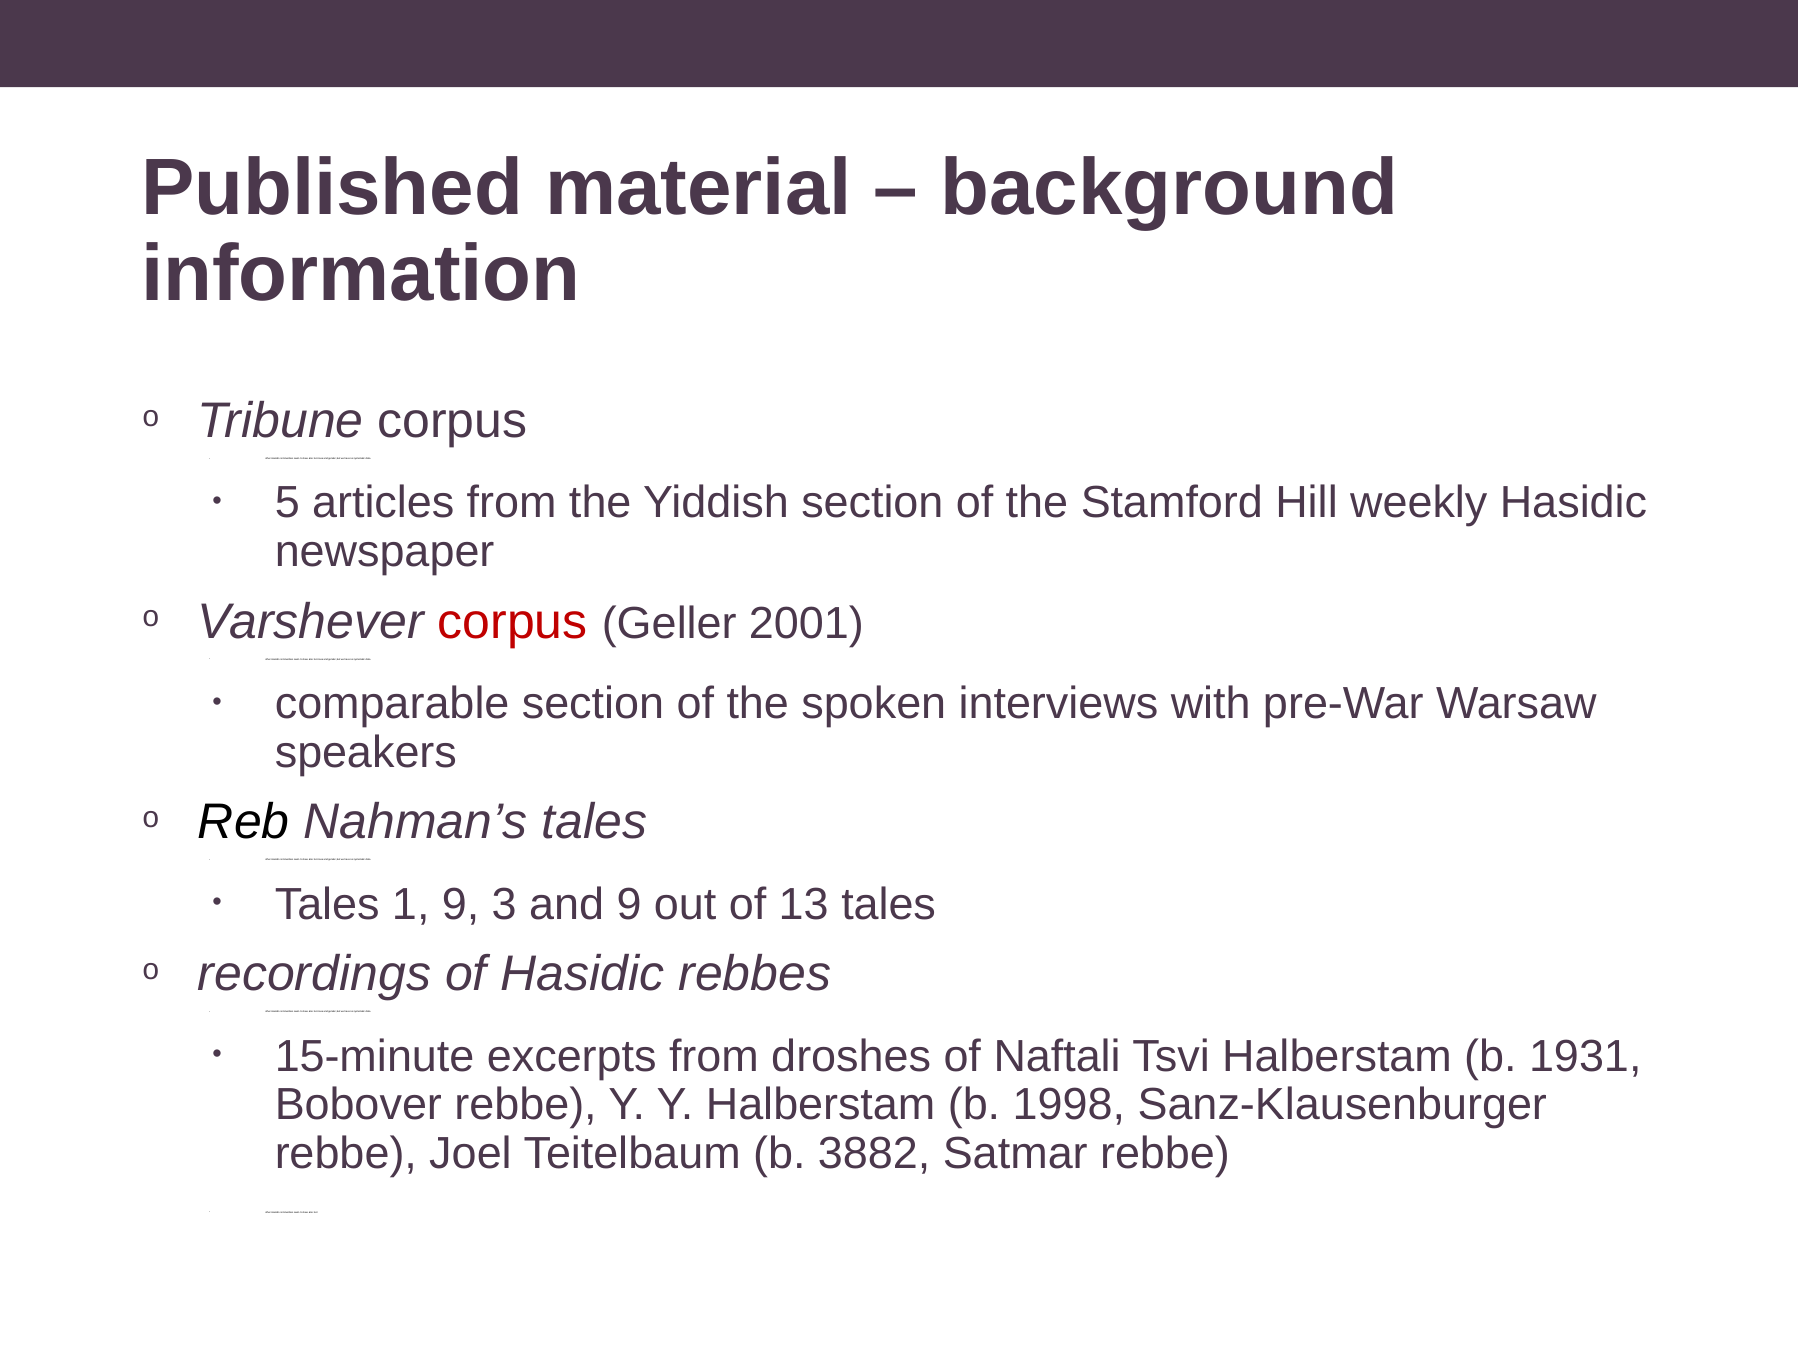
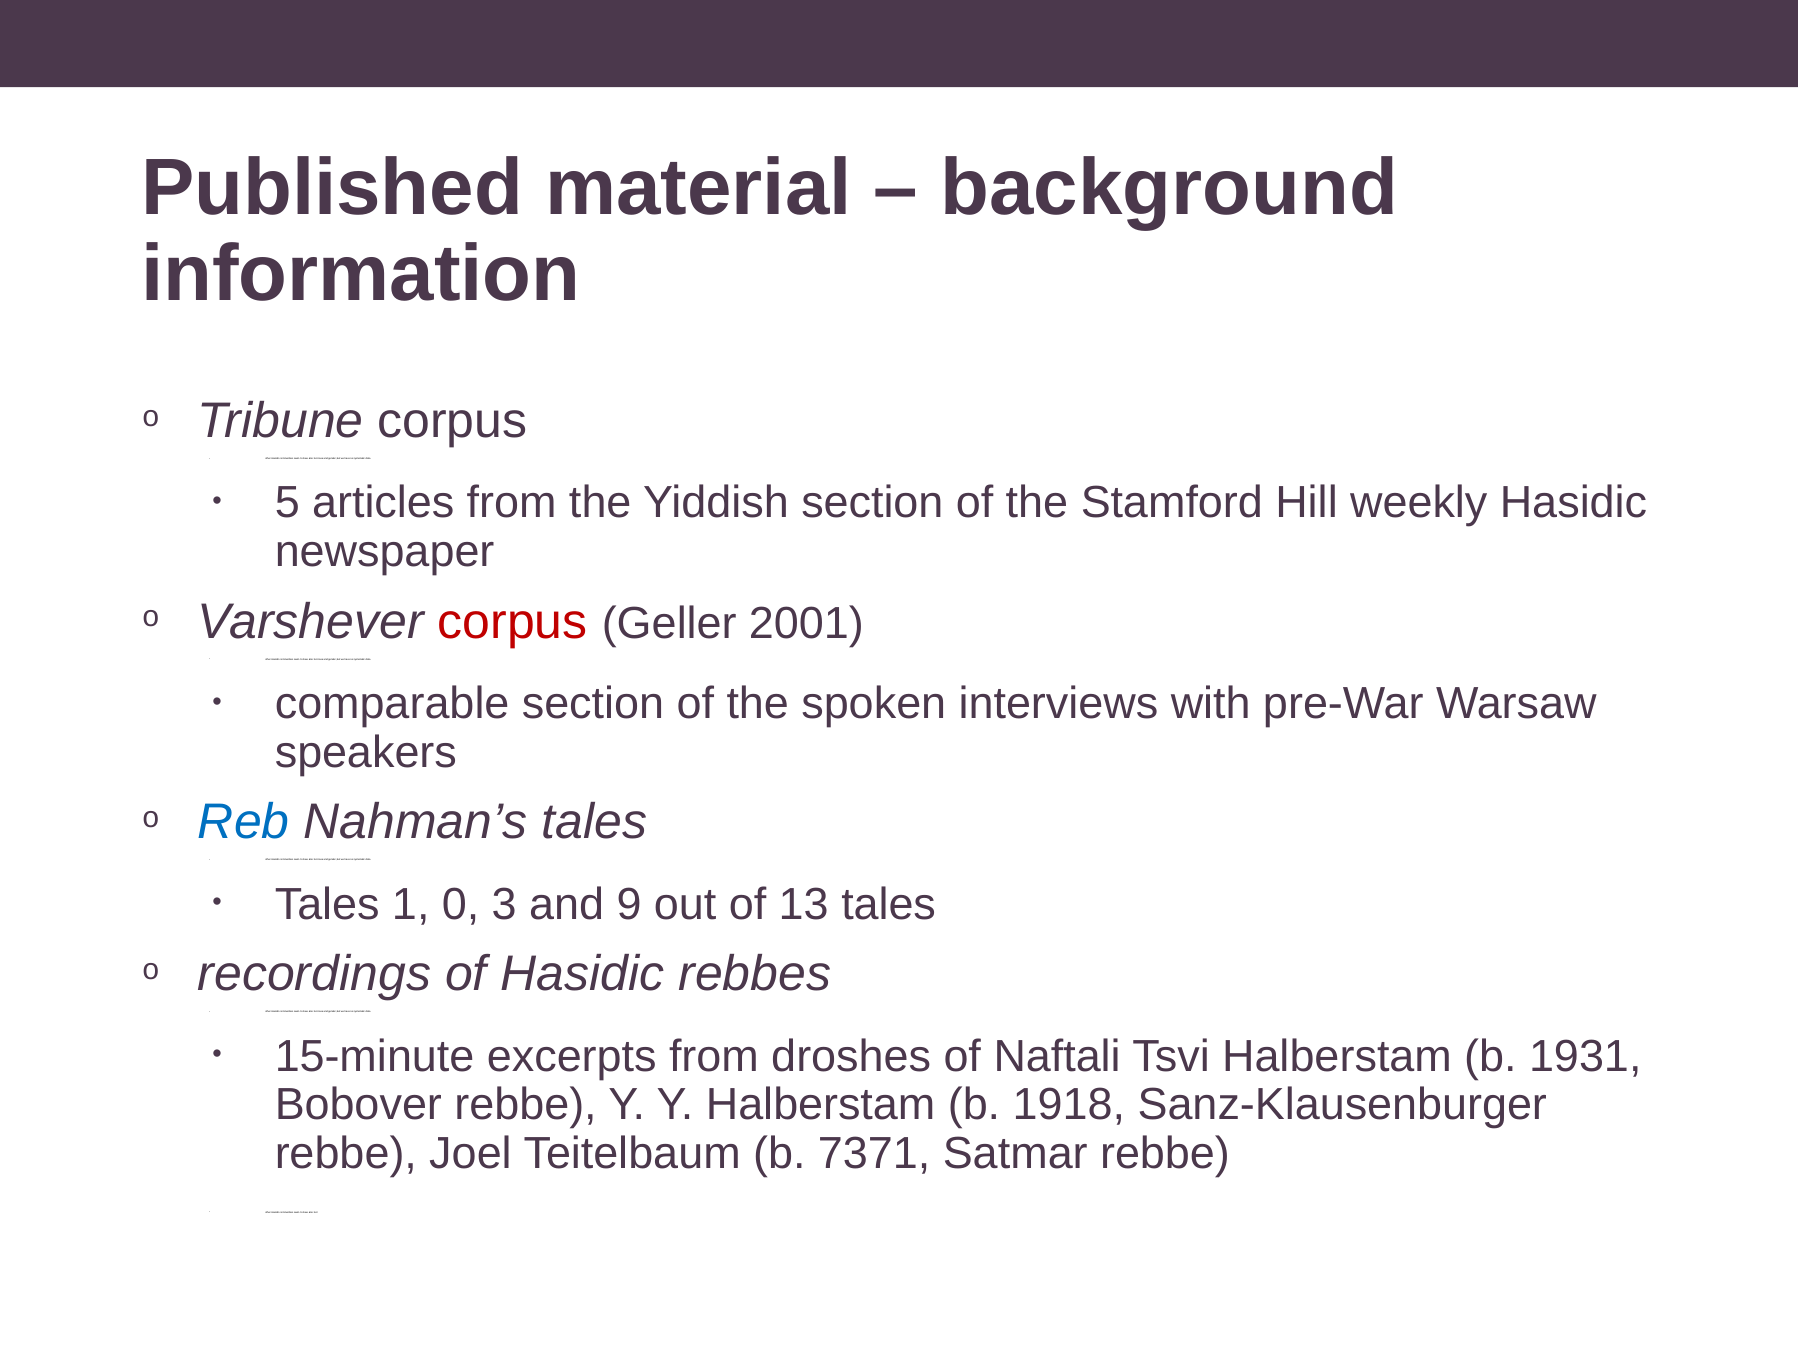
Reb colour: black -> blue
1 9: 9 -> 0
1998: 1998 -> 1918
3882: 3882 -> 7371
